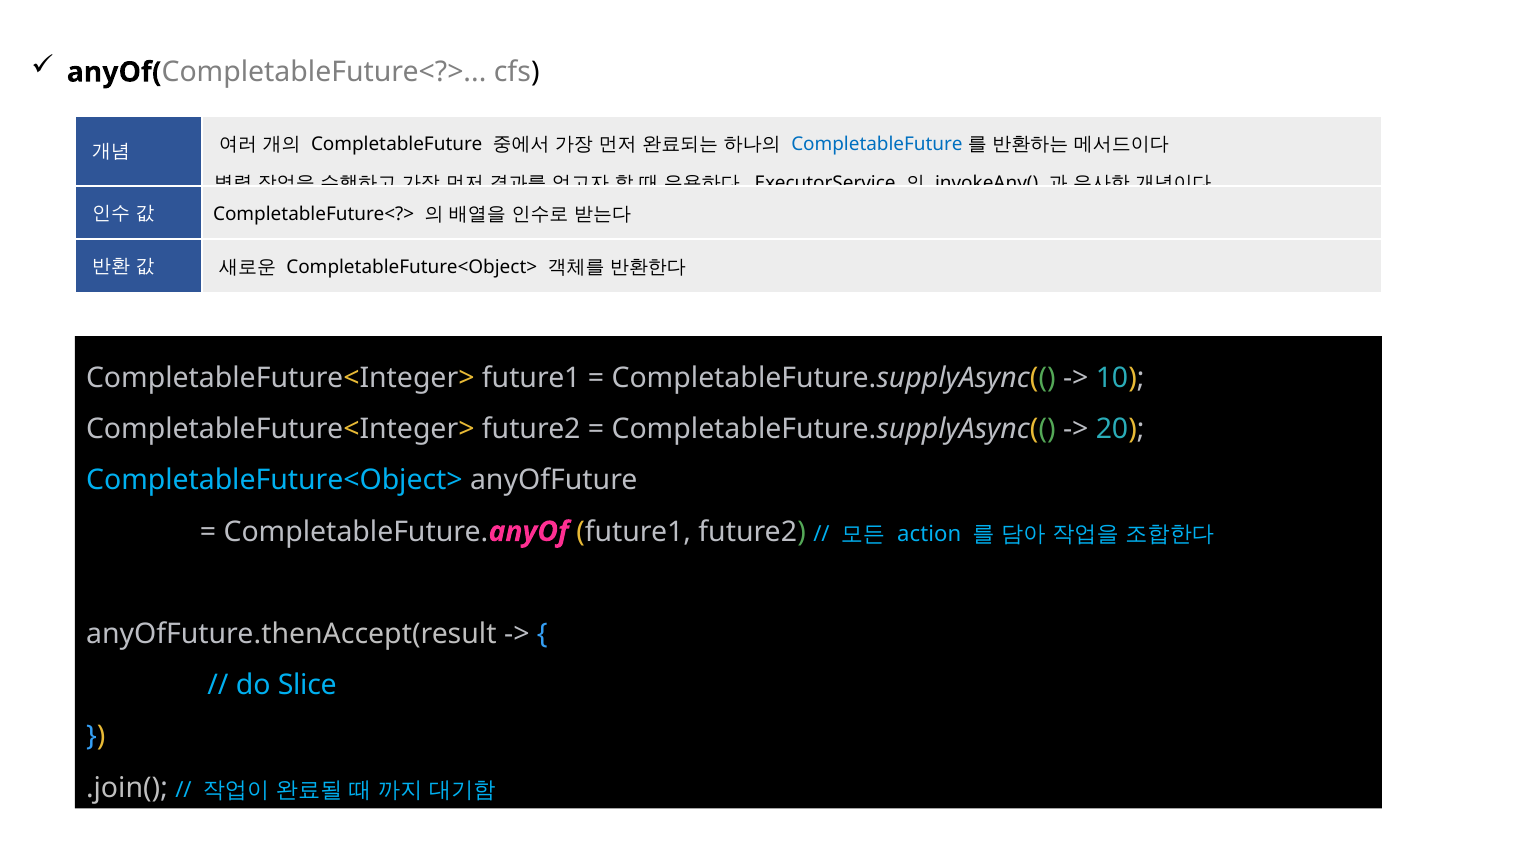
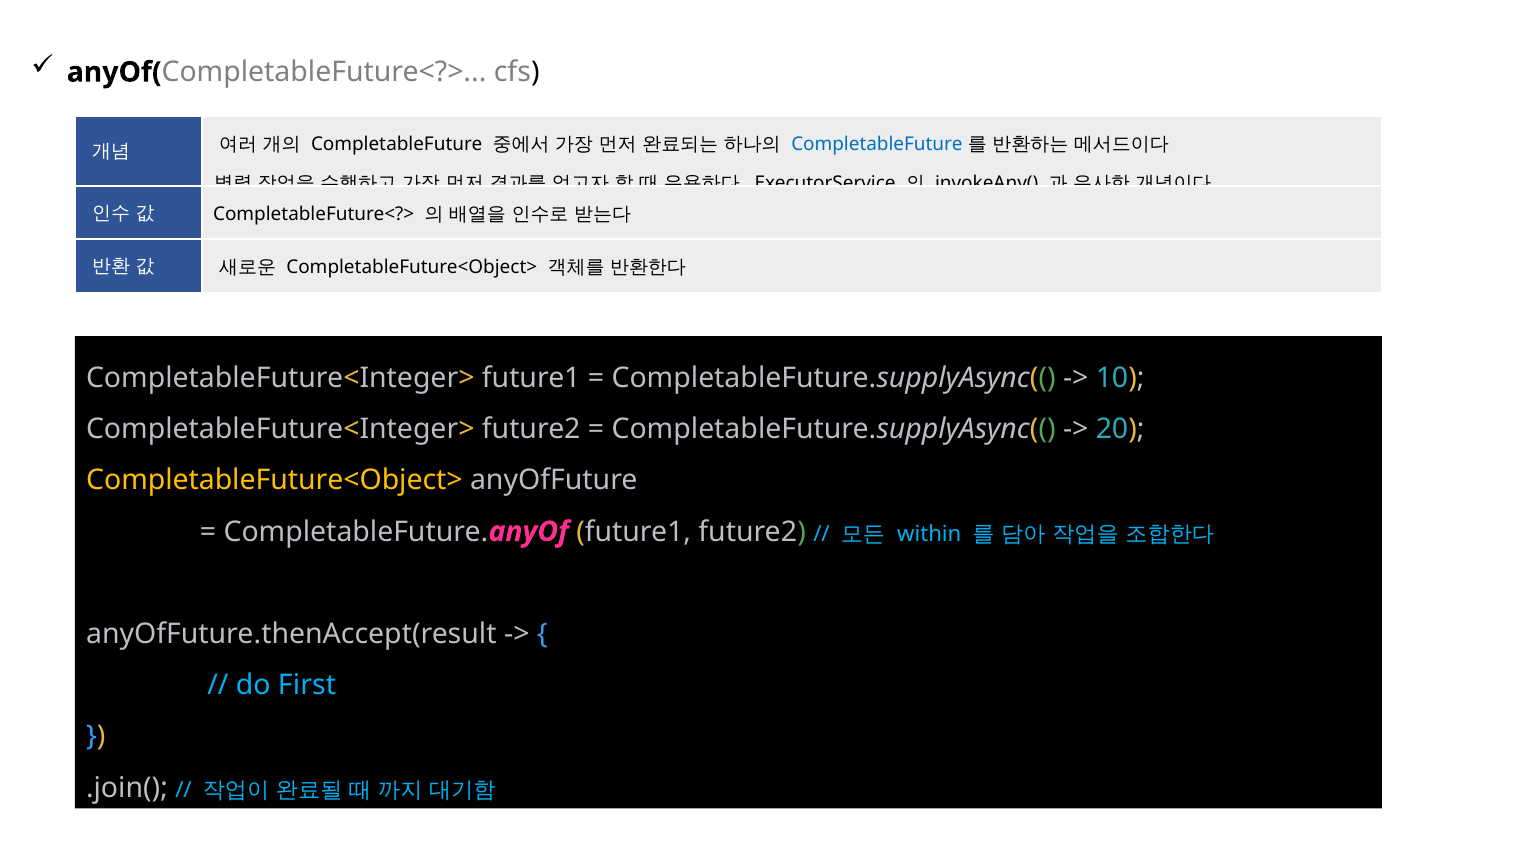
CompletableFuture<Object> at (274, 480) colour: light blue -> yellow
action: action -> within
Slice: Slice -> First
